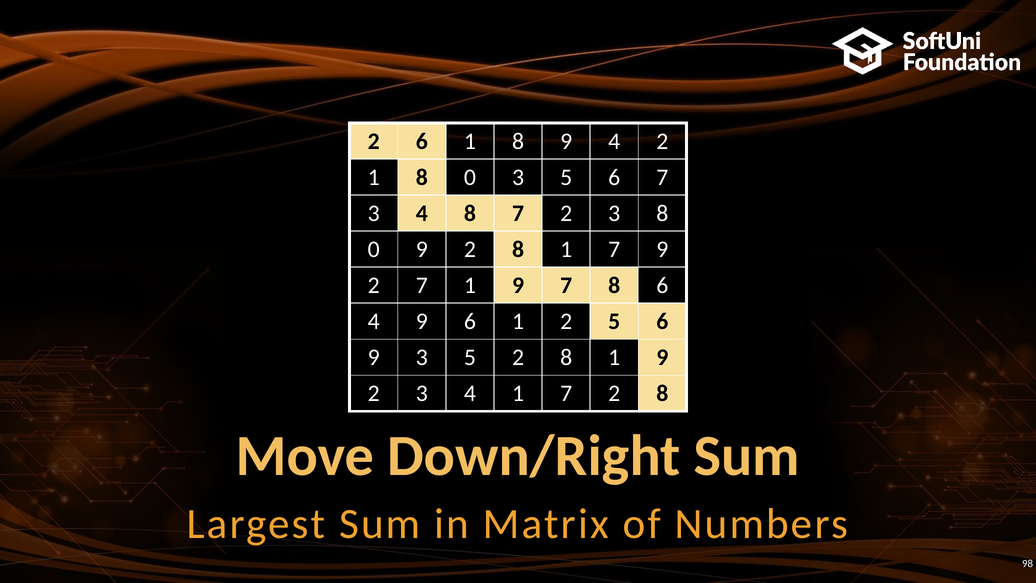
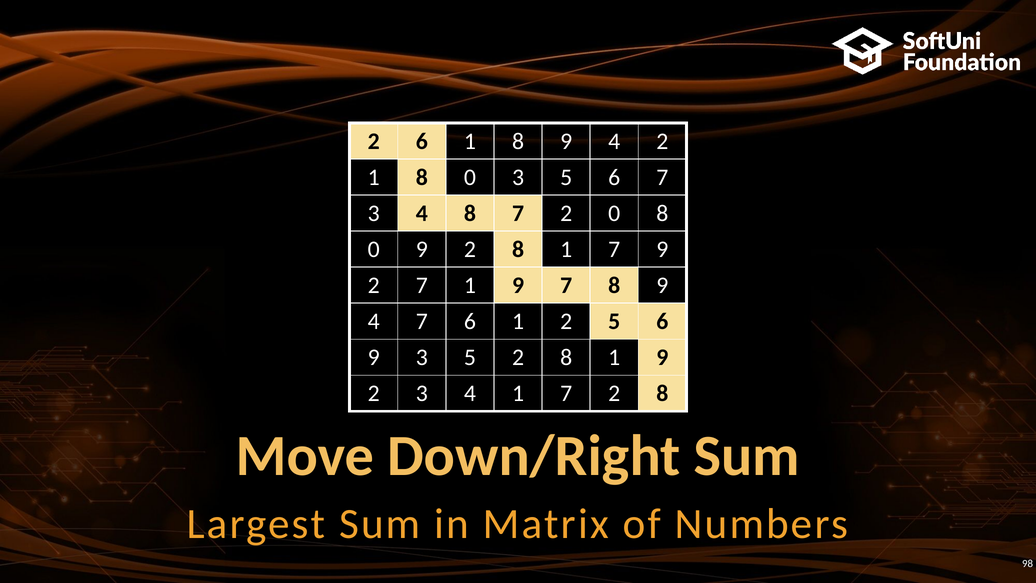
7 2 3: 3 -> 0
7 8 6: 6 -> 9
4 9: 9 -> 7
